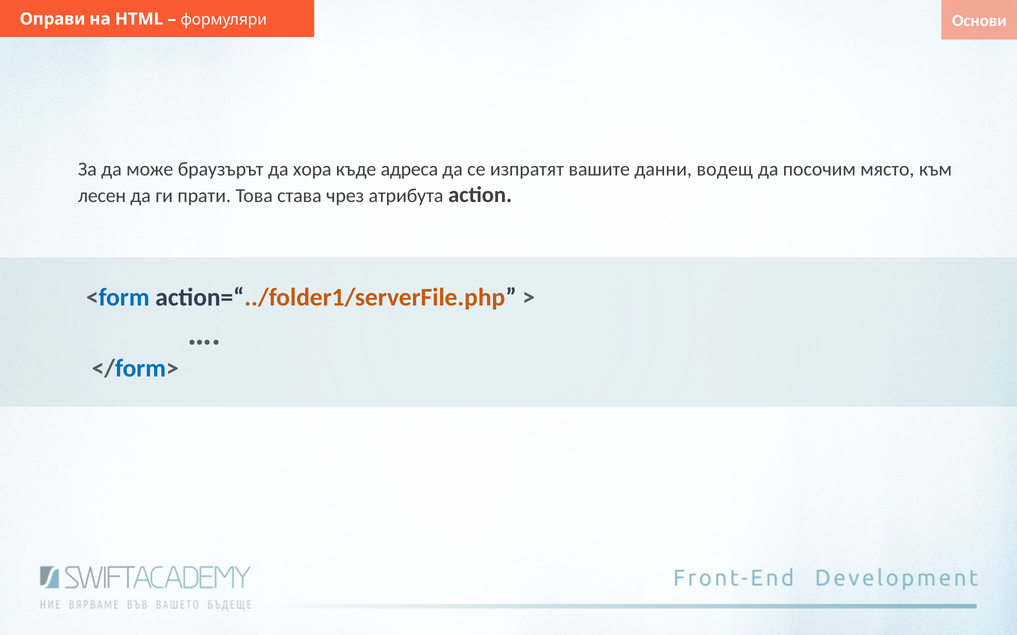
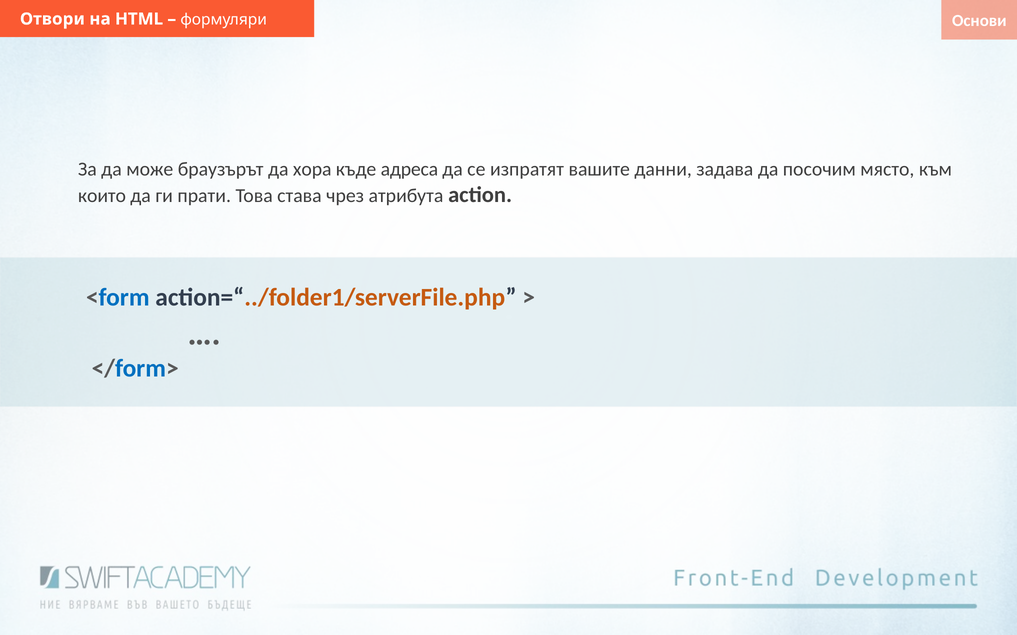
Оправи: Оправи -> Отвори
водещ: водещ -> задава
лесен: лесен -> които
